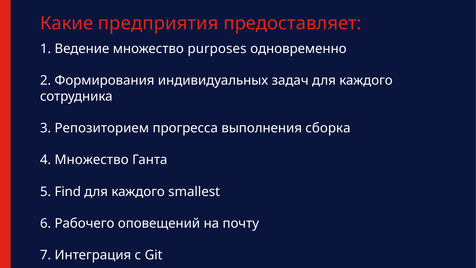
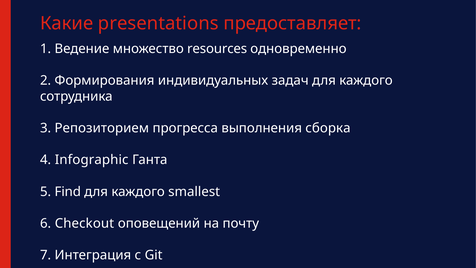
предприятия: предприятия -> presentations
purposes: purposes -> resources
4 Множество: Множество -> Infographic
Рабочего: Рабочего -> Checkout
